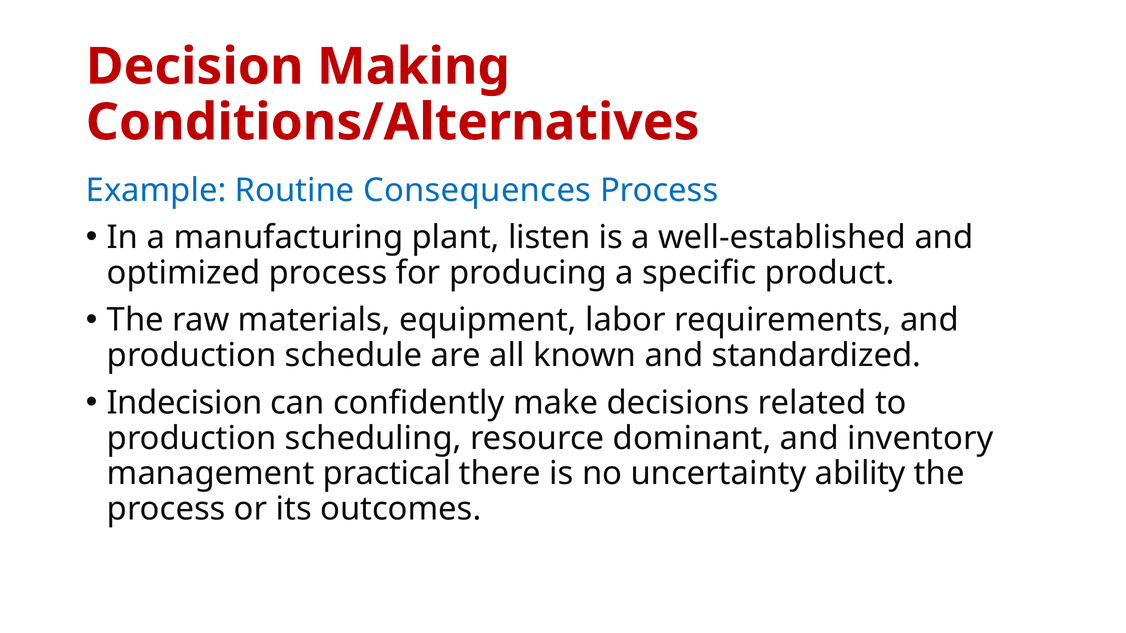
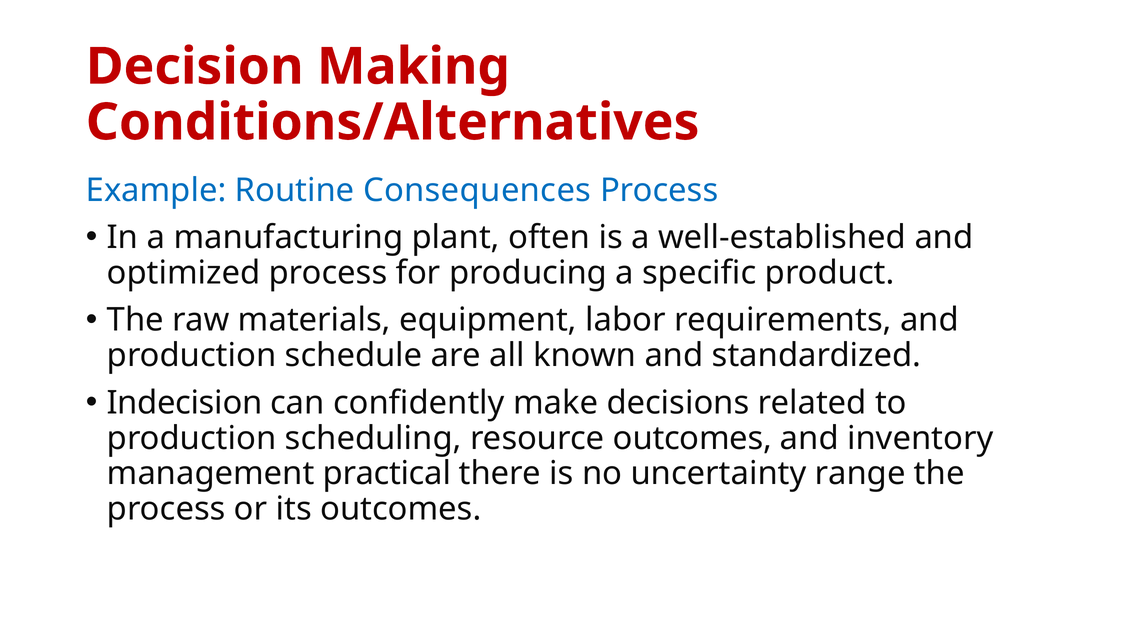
listen: listen -> often
resource dominant: dominant -> outcomes
ability: ability -> range
